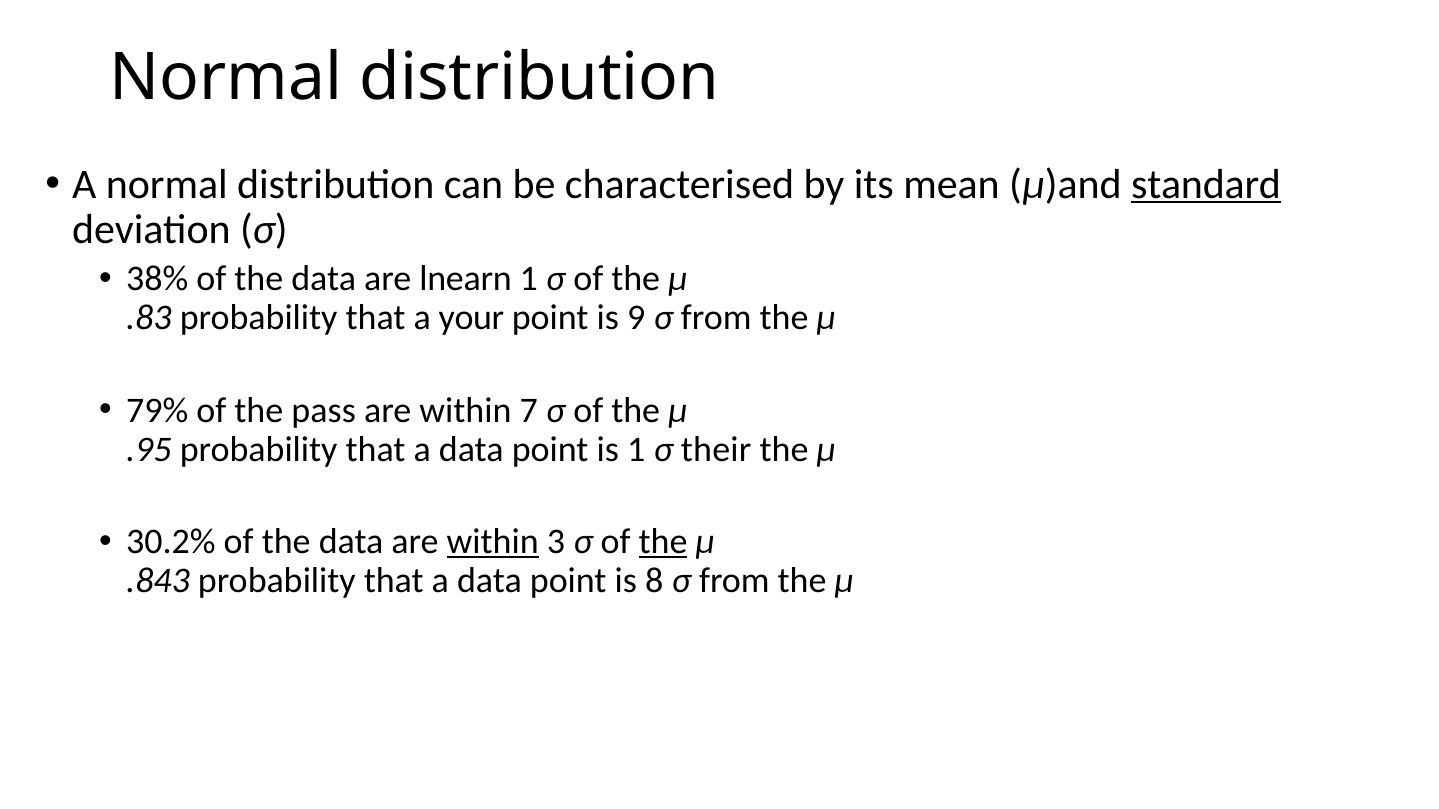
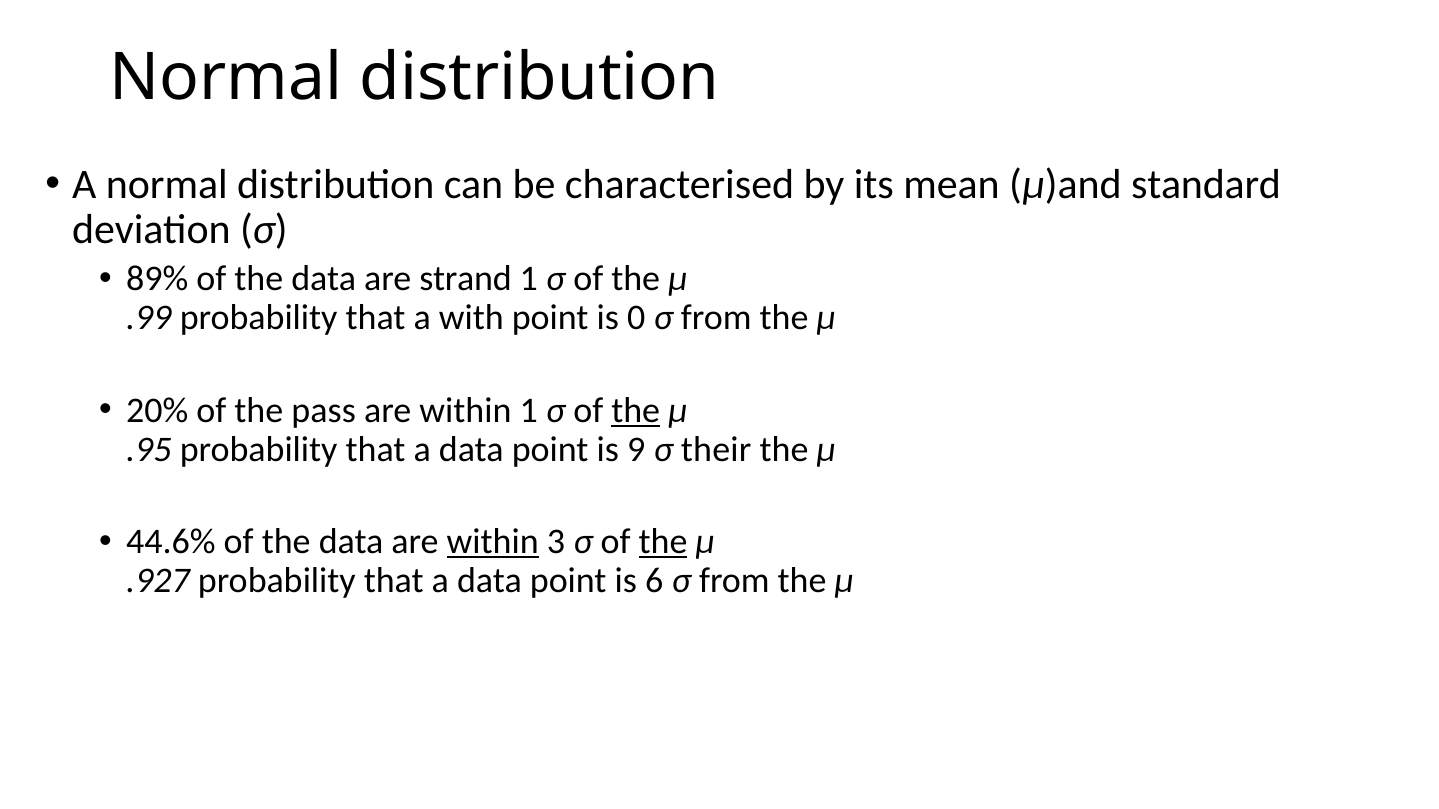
standard underline: present -> none
38%: 38% -> 89%
lnearn: lnearn -> strand
.83: .83 -> .99
your: your -> with
9: 9 -> 0
79%: 79% -> 20%
within 7: 7 -> 1
the at (636, 411) underline: none -> present
is 1: 1 -> 9
30.2%: 30.2% -> 44.6%
.843: .843 -> .927
8: 8 -> 6
